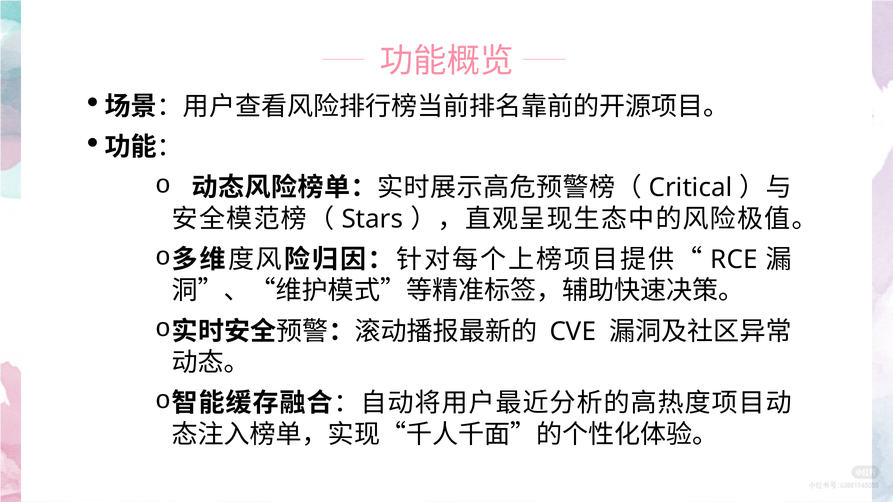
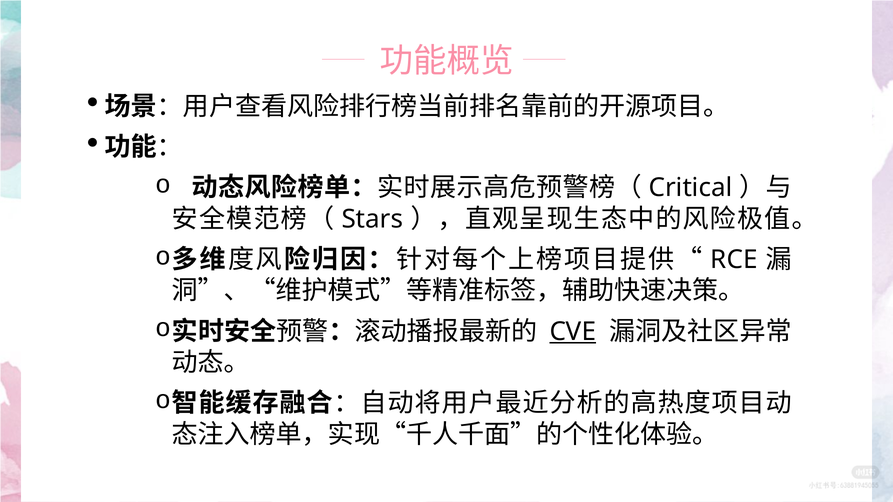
CVE underline: none -> present
